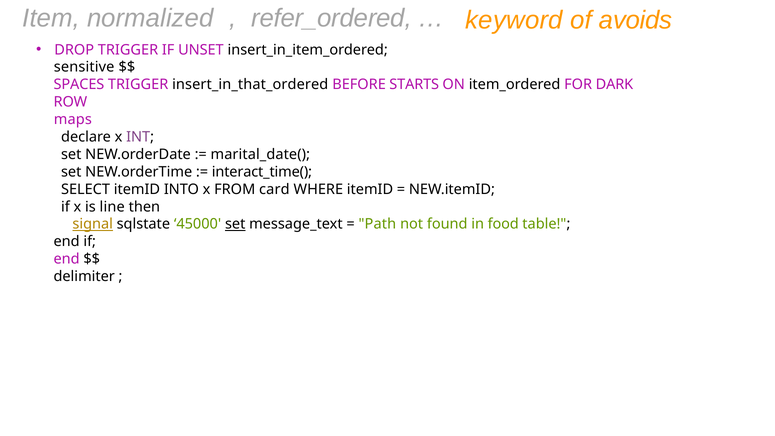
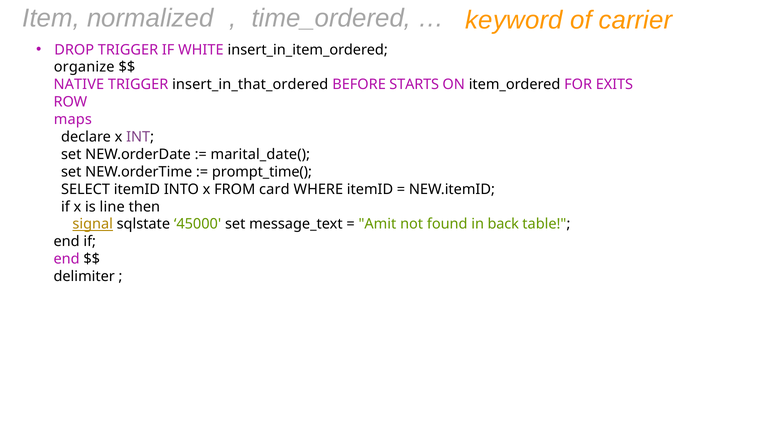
refer_ordered: refer_ordered -> time_ordered
avoids: avoids -> carrier
UNSET: UNSET -> WHITE
sensitive: sensitive -> organize
SPACES: SPACES -> NATIVE
DARK: DARK -> EXITS
interact_time(: interact_time( -> prompt_time(
set at (235, 224) underline: present -> none
Path: Path -> Amit
food: food -> back
